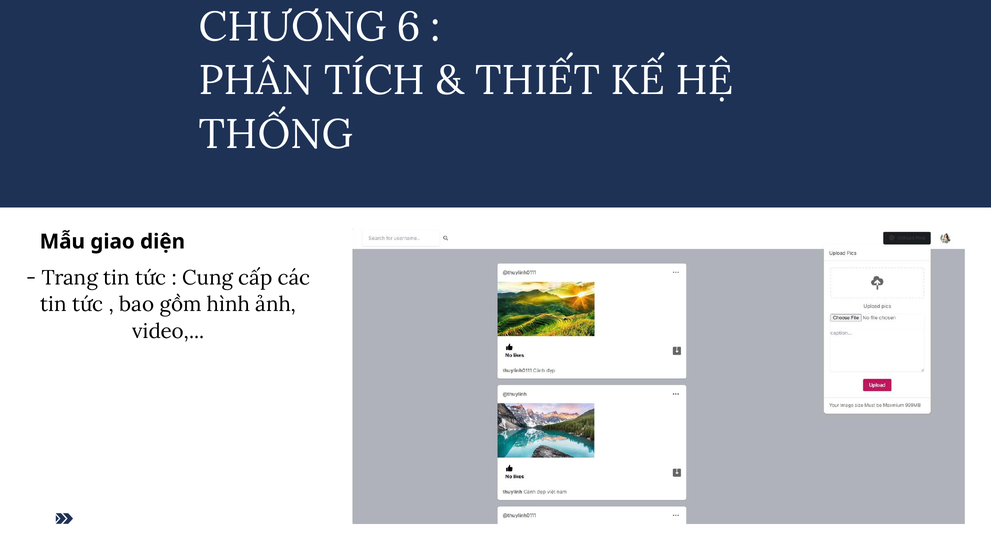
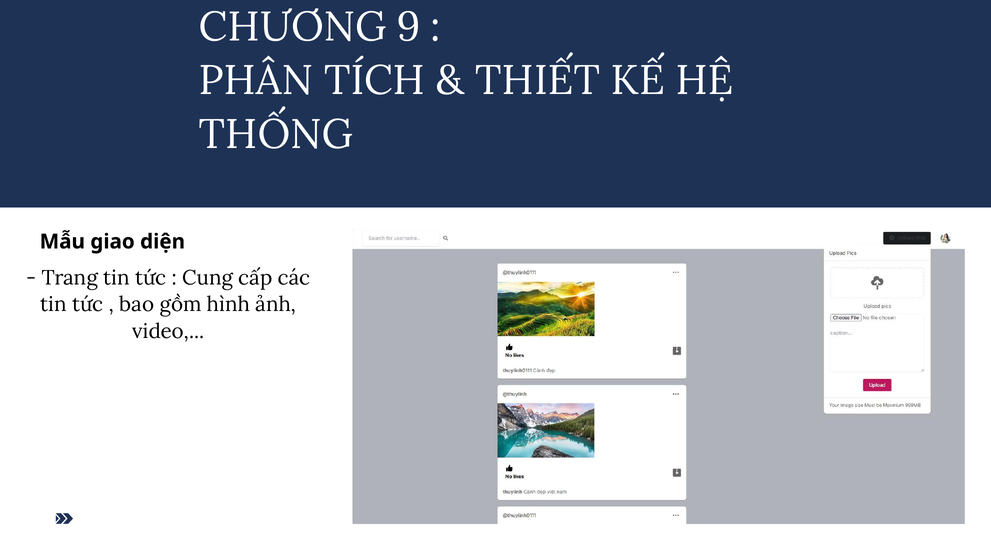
6: 6 -> 9
